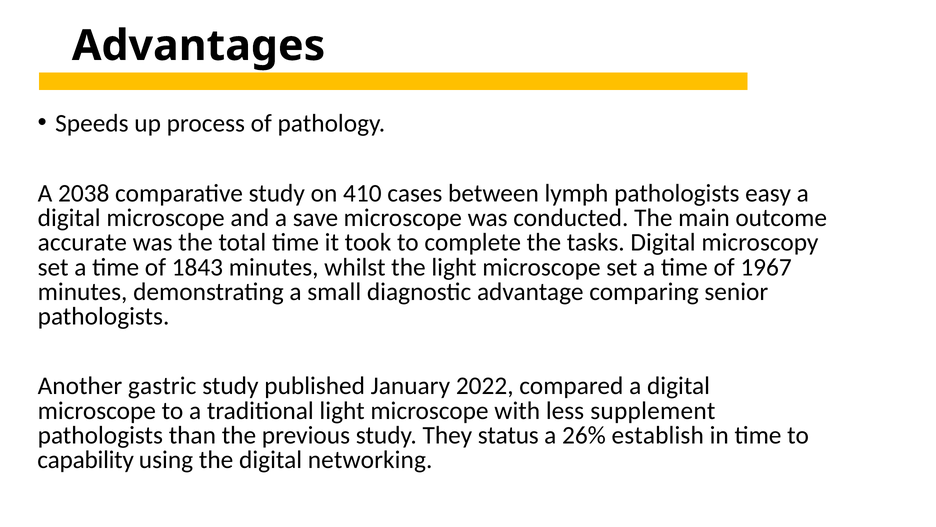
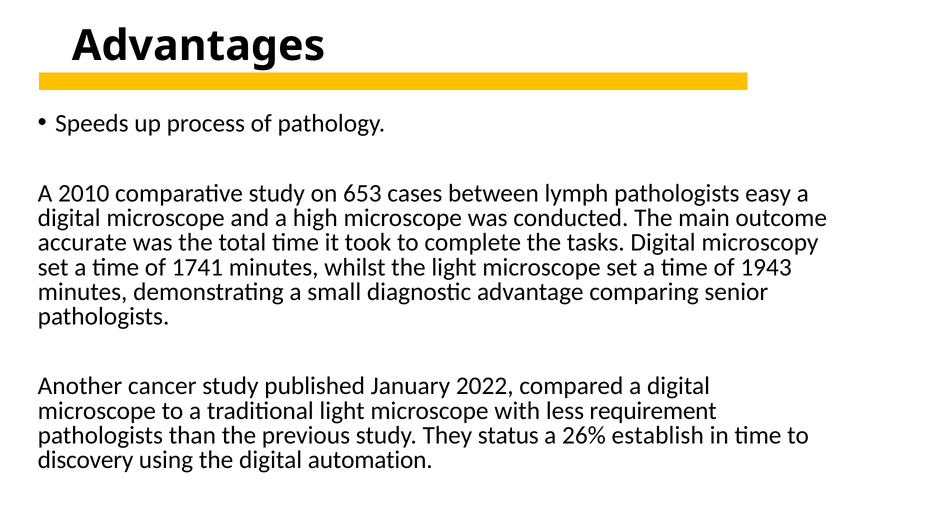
2038: 2038 -> 2010
410: 410 -> 653
save: save -> high
1843: 1843 -> 1741
1967: 1967 -> 1943
gastric: gastric -> cancer
supplement: supplement -> requirement
capability: capability -> discovery
networking: networking -> automation
